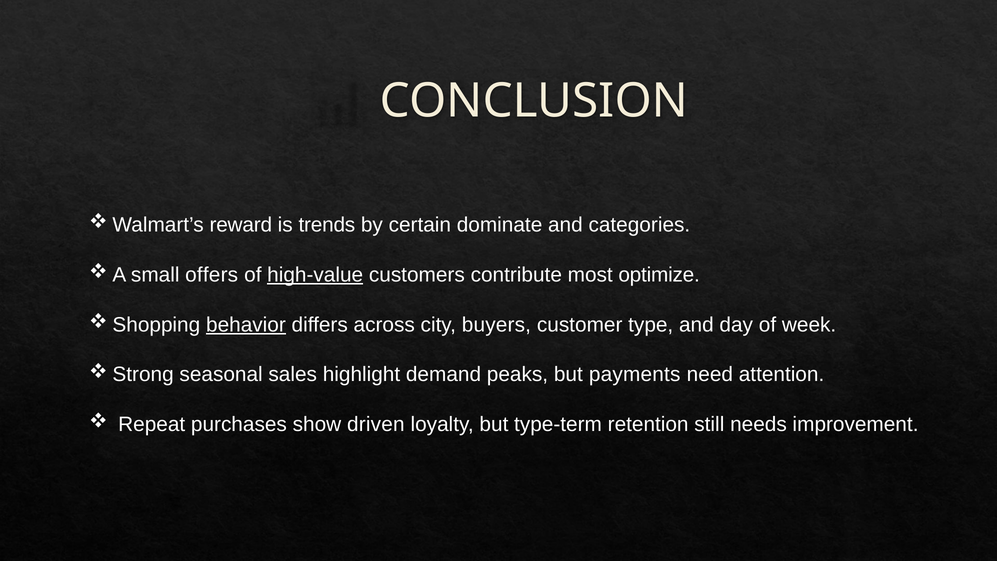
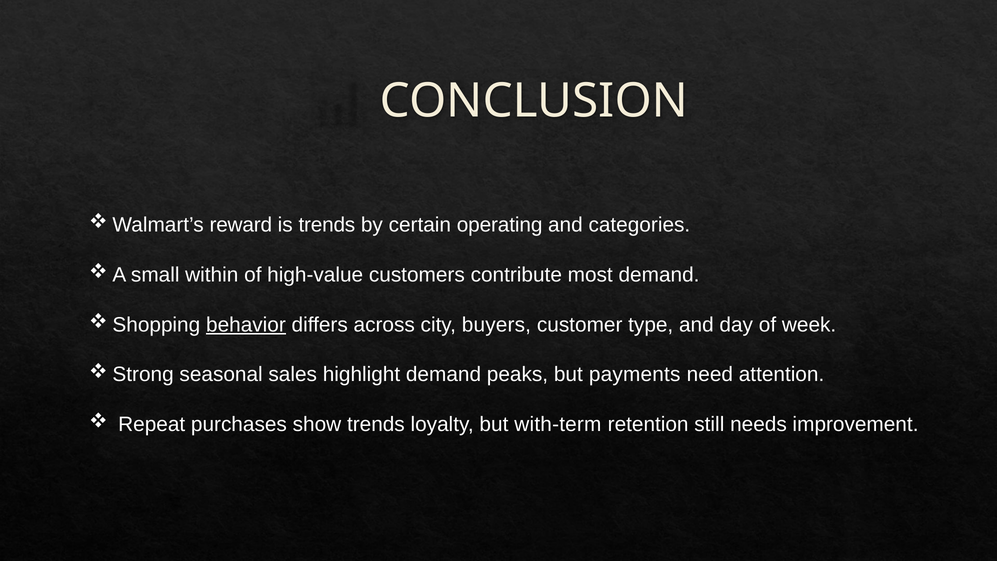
dominate: dominate -> operating
offers: offers -> within
high-value underline: present -> none
most optimize: optimize -> demand
show driven: driven -> trends
type-term: type-term -> with-term
